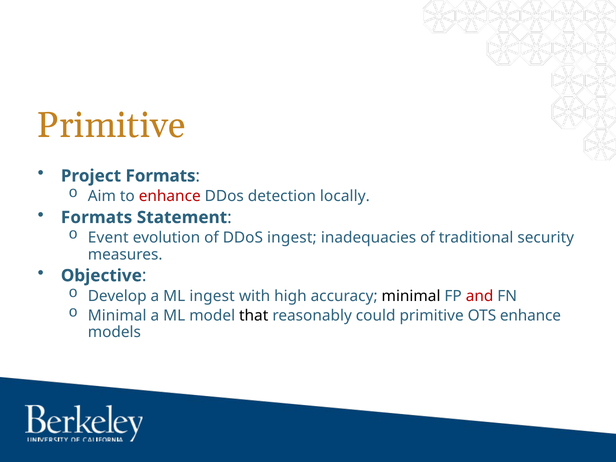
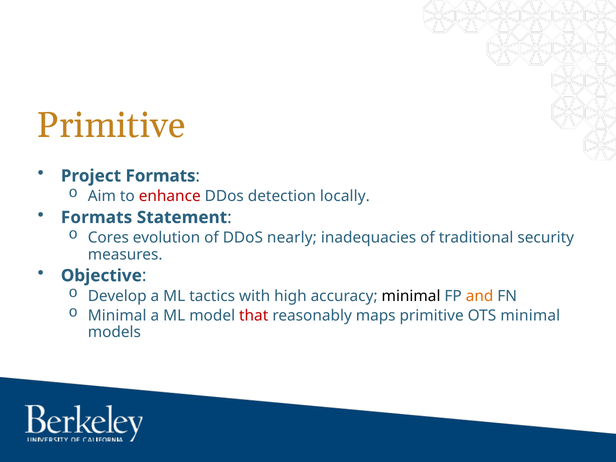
Event: Event -> Cores
DDoS ingest: ingest -> nearly
ML ingest: ingest -> tactics
and colour: red -> orange
that colour: black -> red
could: could -> maps
OTS enhance: enhance -> minimal
